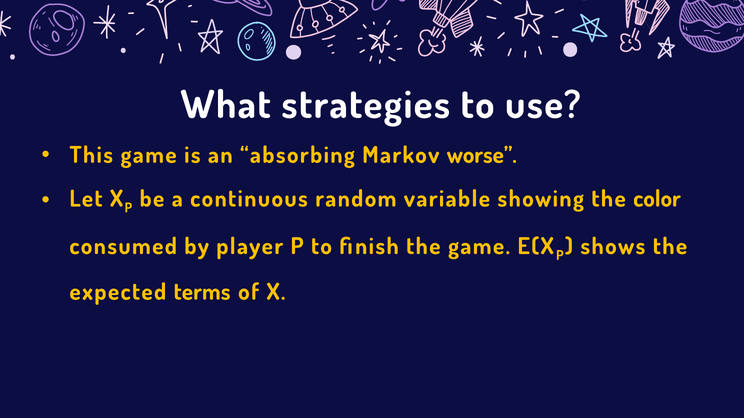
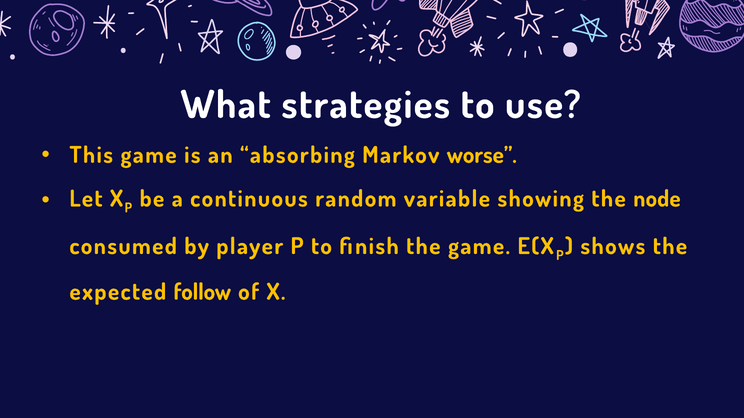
color: color -> node
terms: terms -> follow
